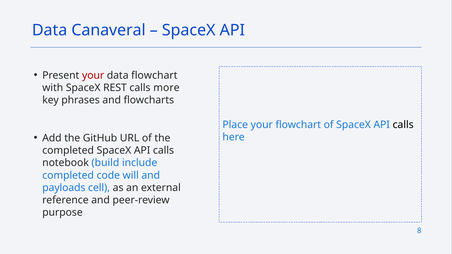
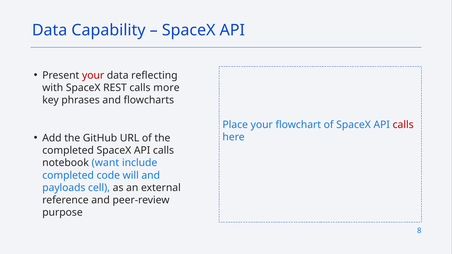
Canaveral: Canaveral -> Capability
data flowchart: flowchart -> reflecting
calls at (403, 125) colour: black -> red
build: build -> want
